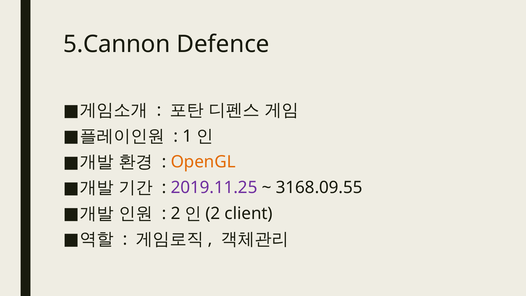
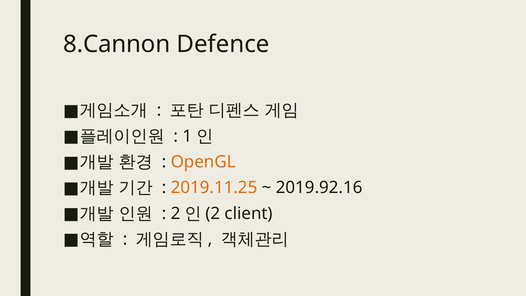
5.Cannon: 5.Cannon -> 8.Cannon
2019.11.25 colour: purple -> orange
3168.09.55: 3168.09.55 -> 2019.92.16
